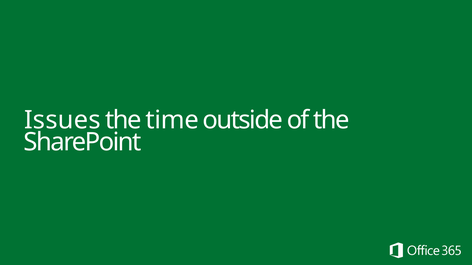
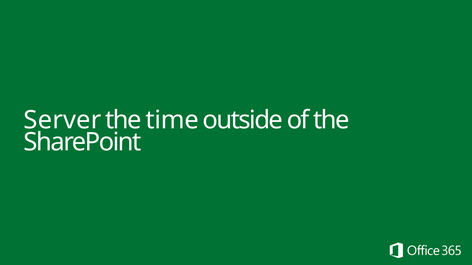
Issues: Issues -> Server
